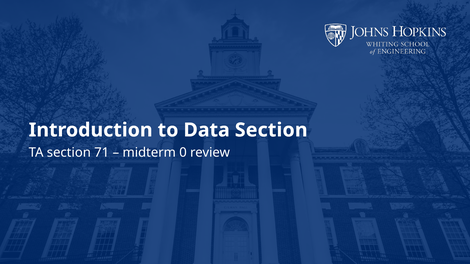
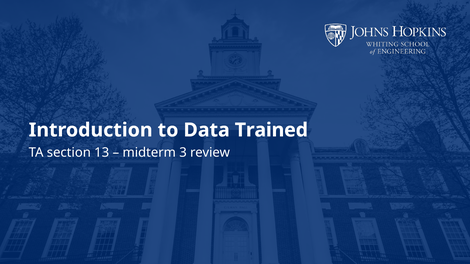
Data Section: Section -> Trained
71: 71 -> 13
0: 0 -> 3
